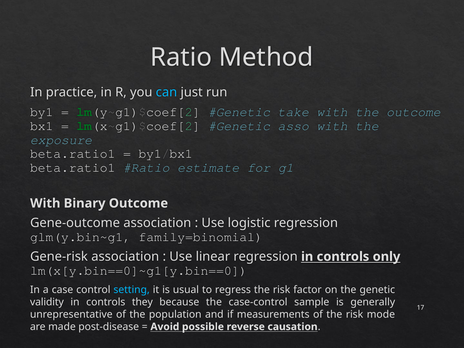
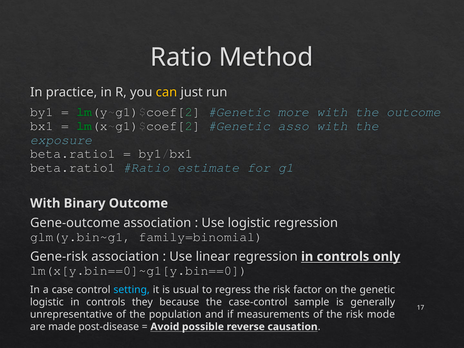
can colour: light blue -> yellow
take: take -> more
validity at (47, 302): validity -> logistic
